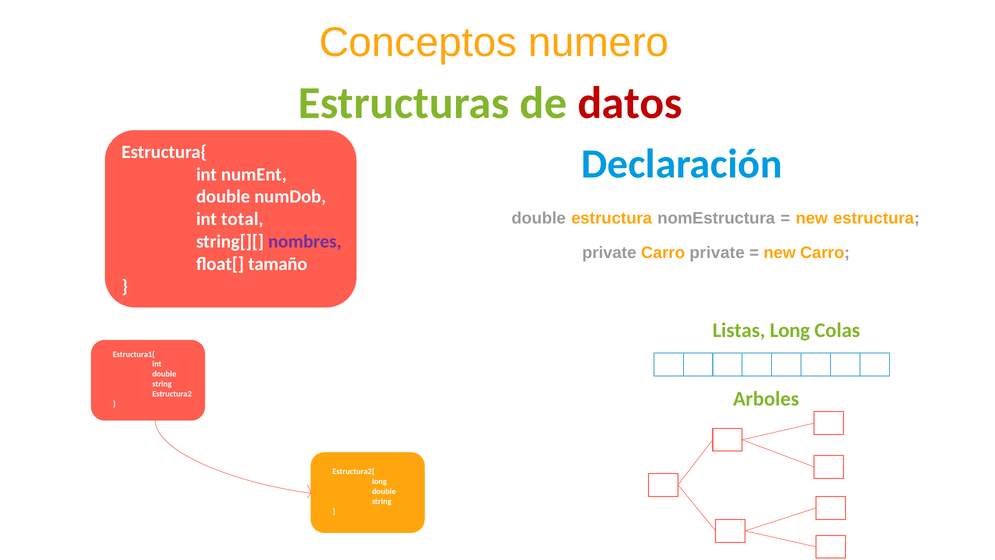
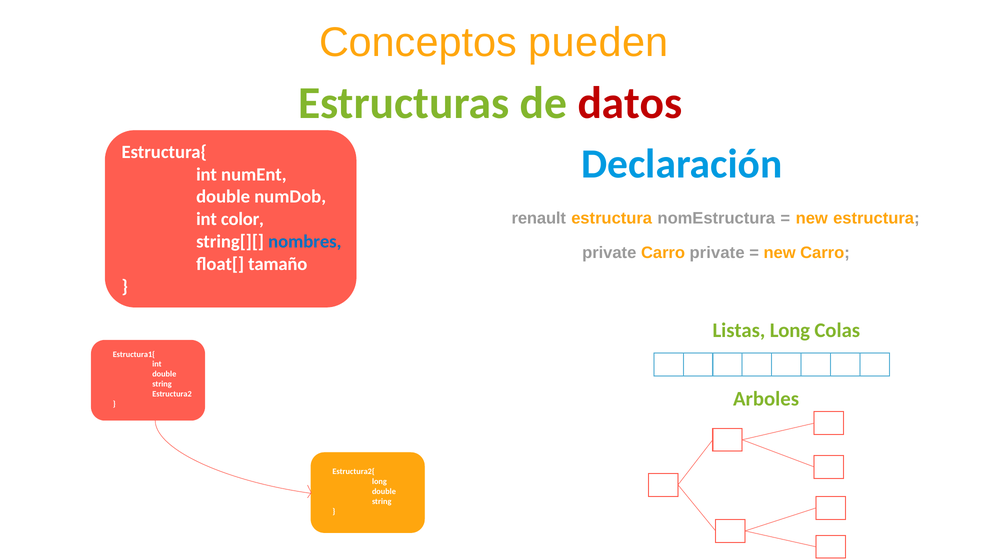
numero: numero -> pueden
double at (539, 218): double -> renault
total: total -> color
nombres colour: purple -> blue
